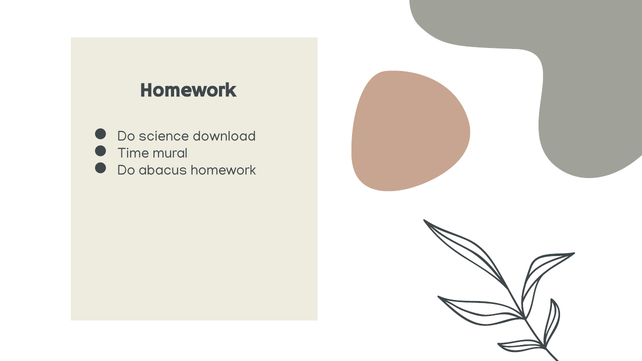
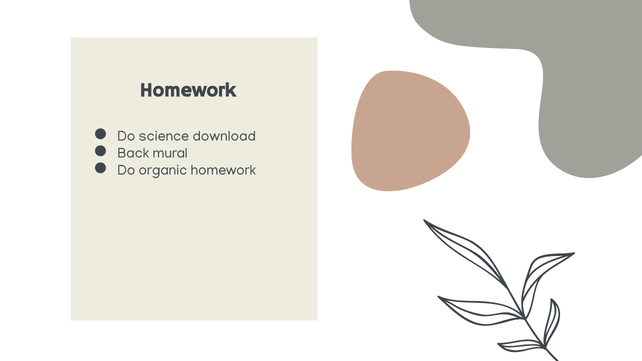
Time: Time -> Back
abacus: abacus -> organic
